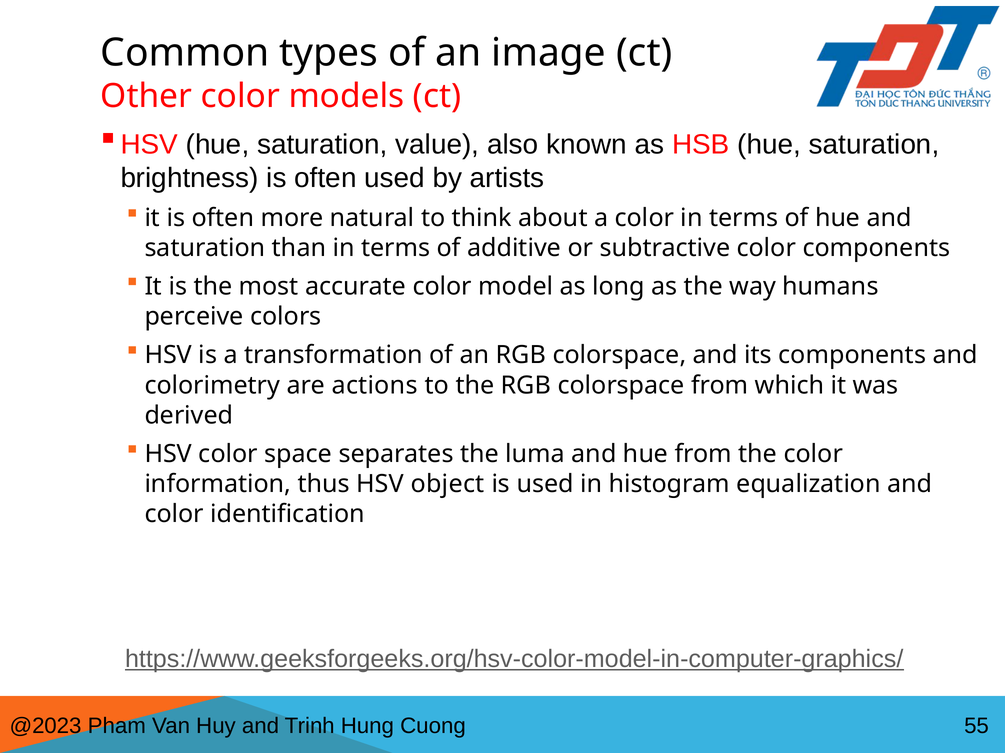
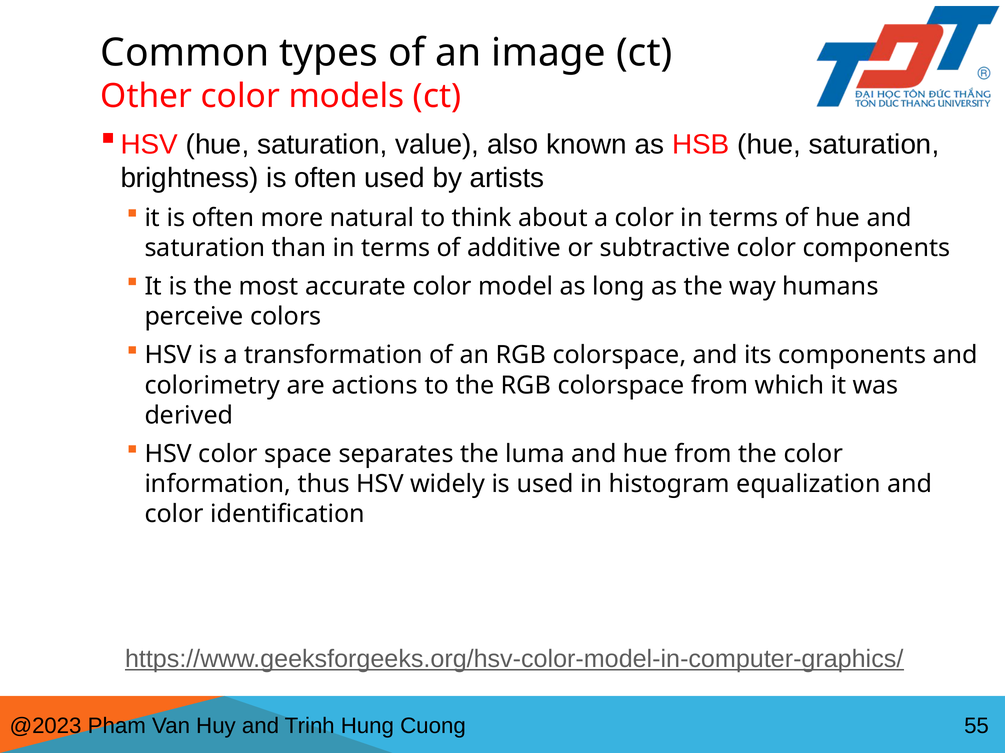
object: object -> widely
